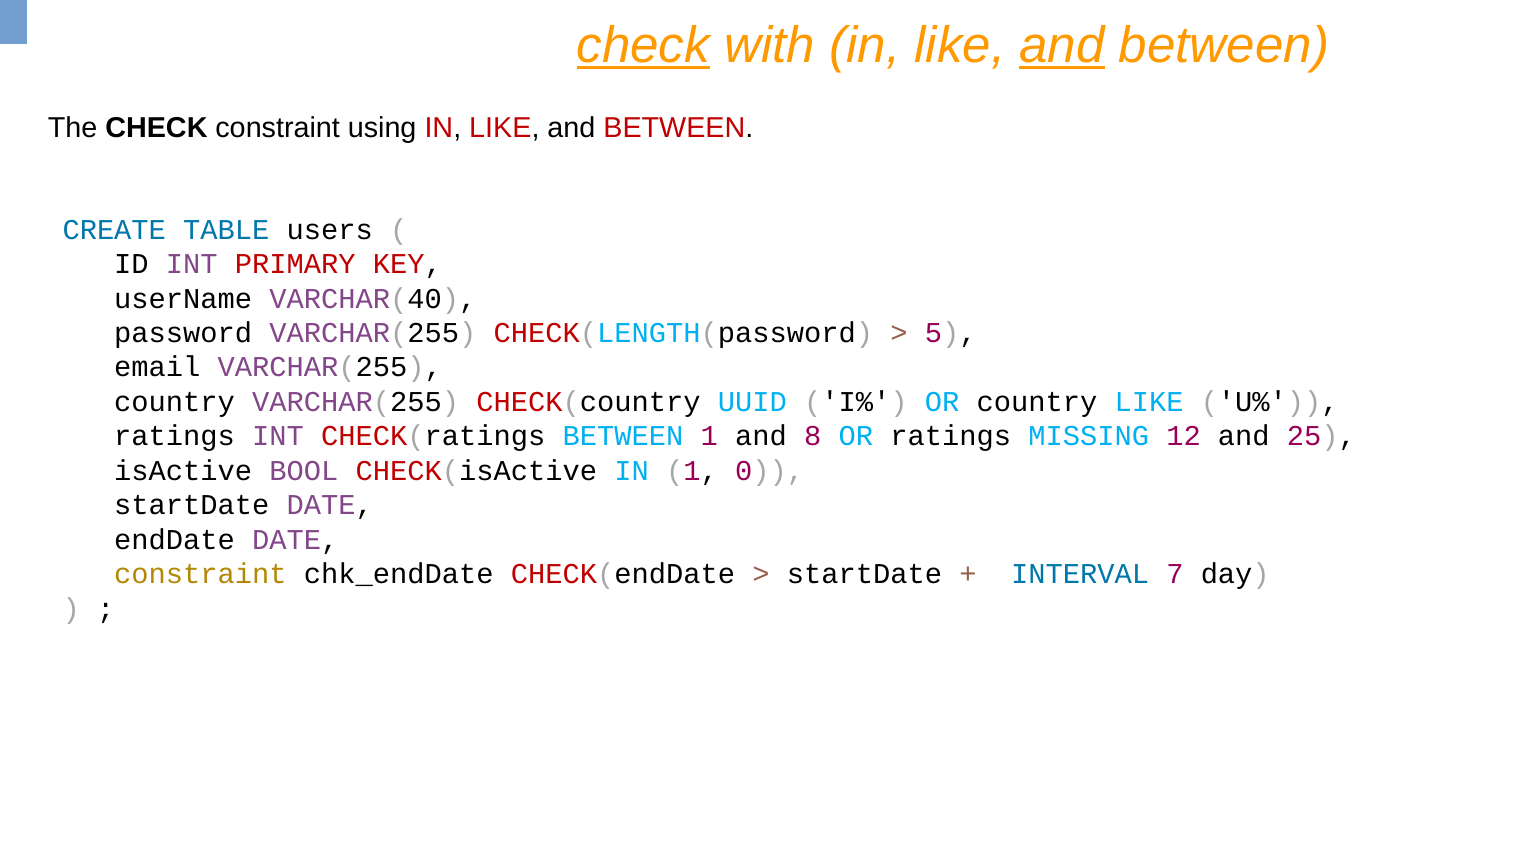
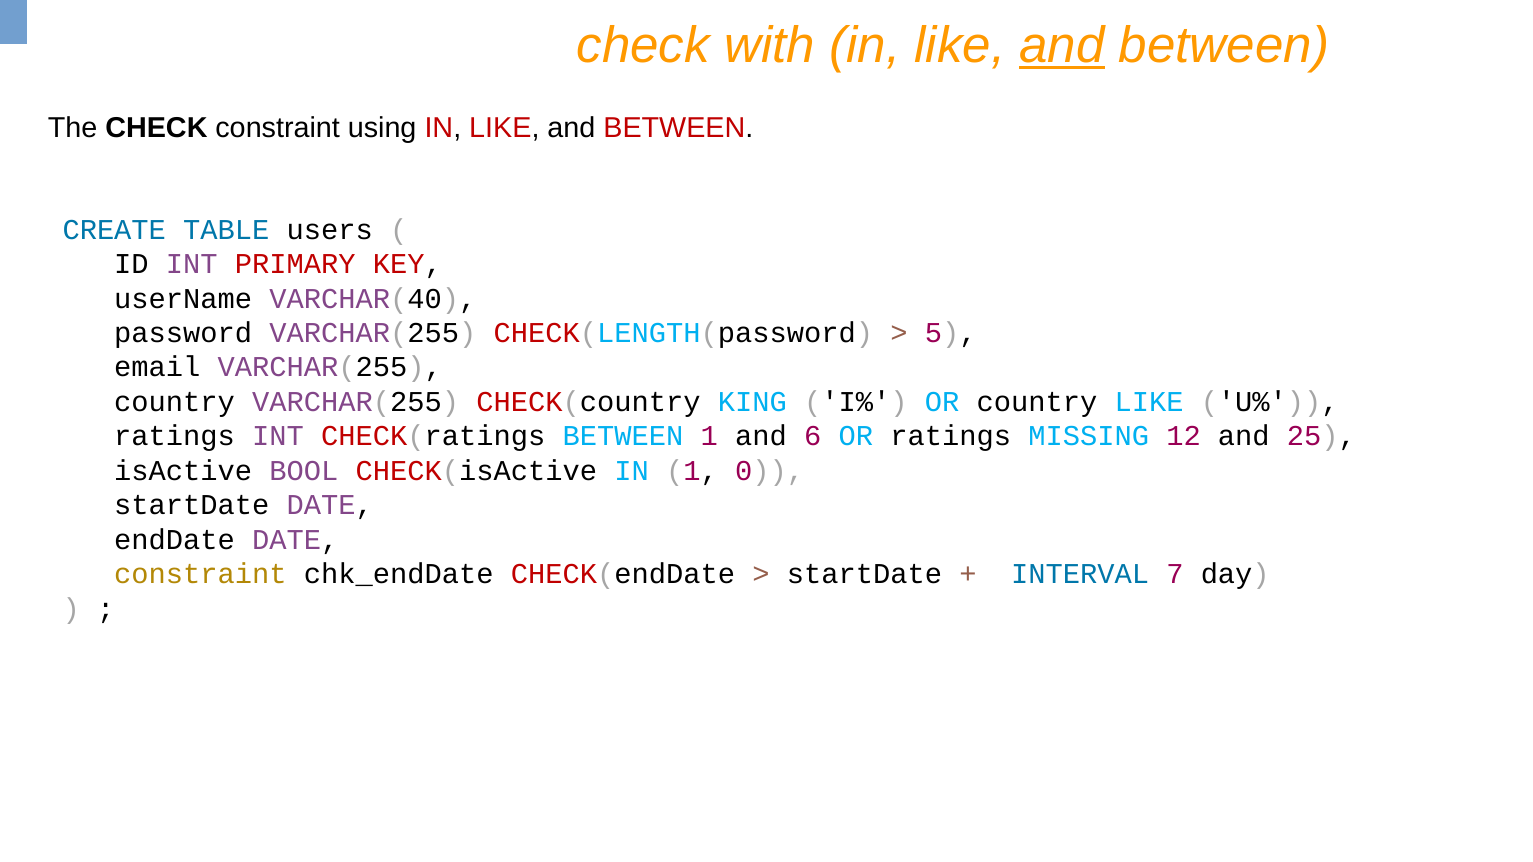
check at (643, 46) underline: present -> none
UUID: UUID -> KING
8: 8 -> 6
